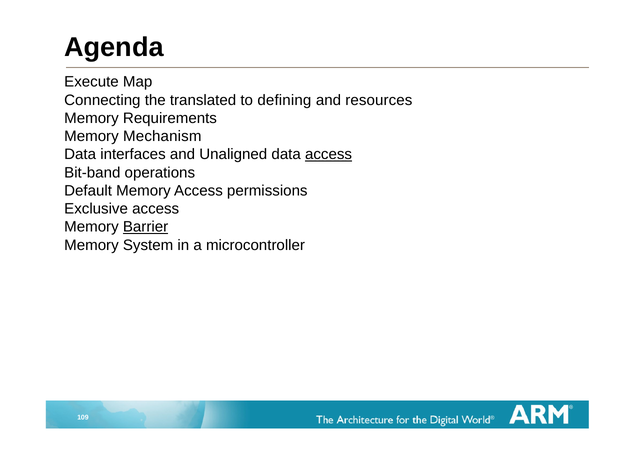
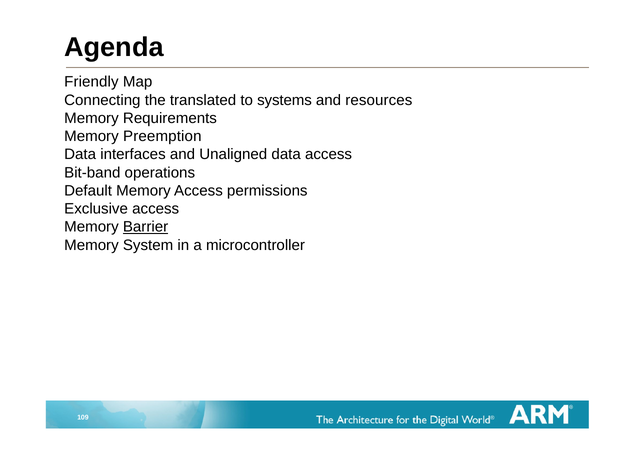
Execute: Execute -> Friendly
defining: defining -> systems
Mechanism: Mechanism -> Preemption
access at (329, 154) underline: present -> none
